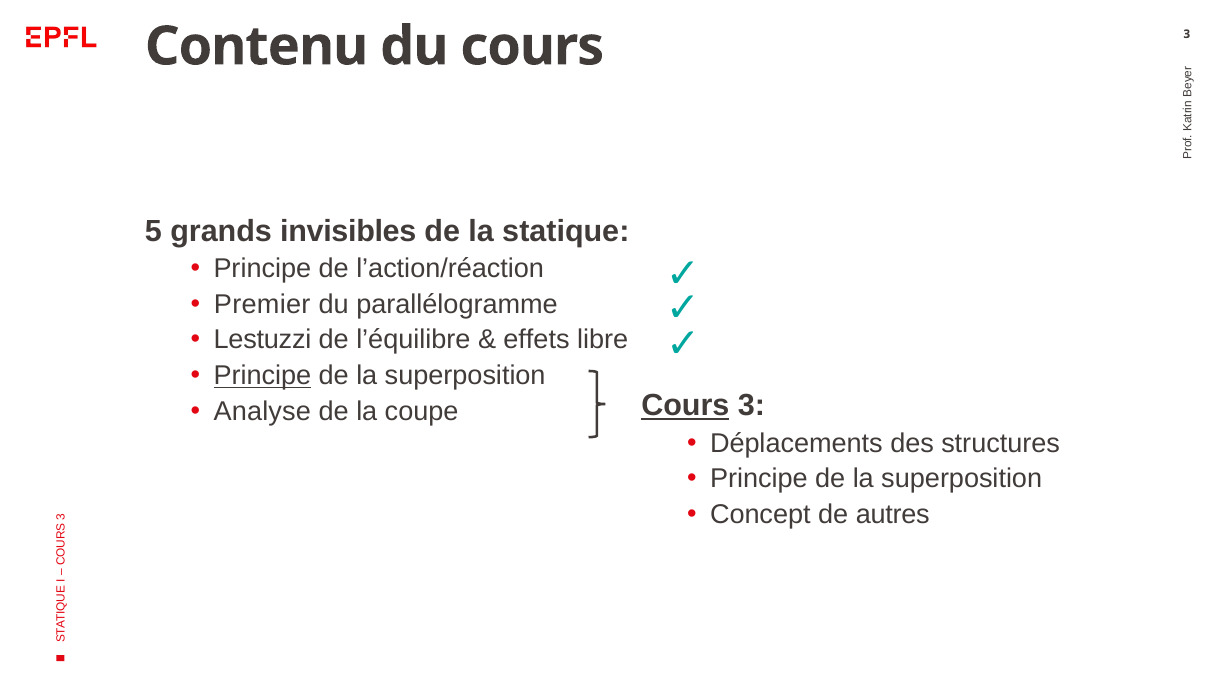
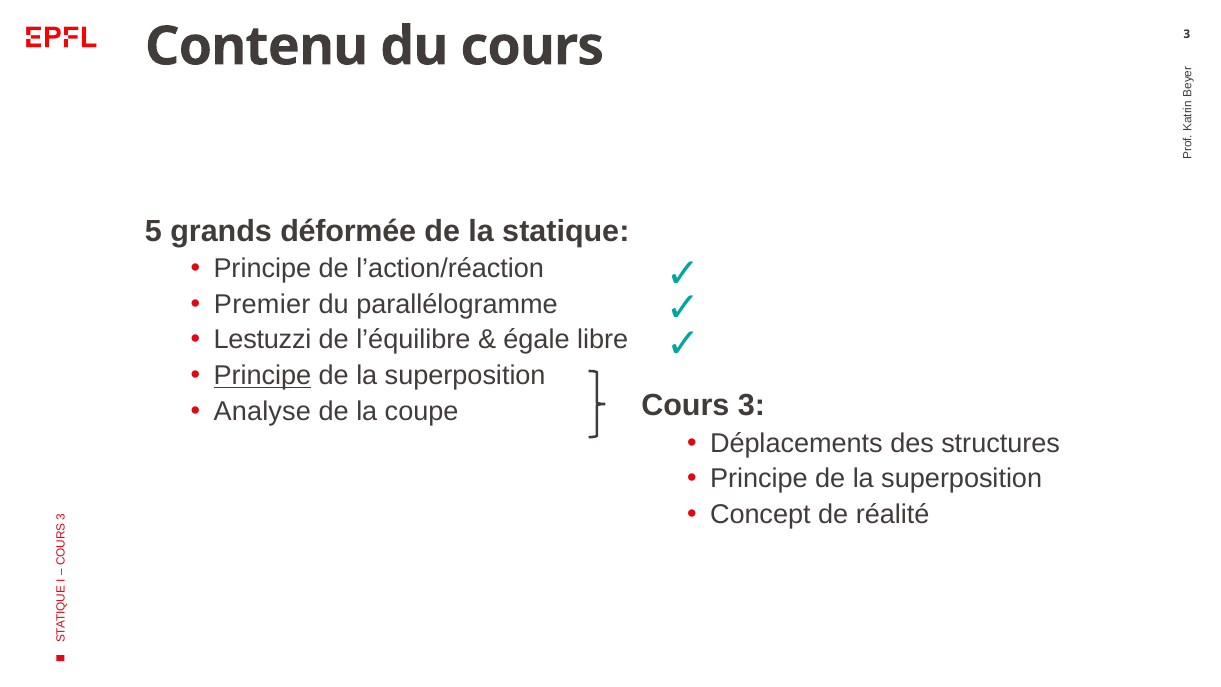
invisibles: invisibles -> déformée
effets: effets -> égale
Cours at (685, 406) underline: present -> none
autres: autres -> réalité
